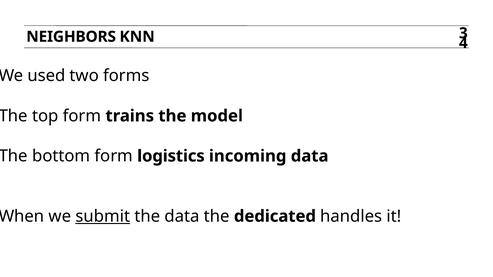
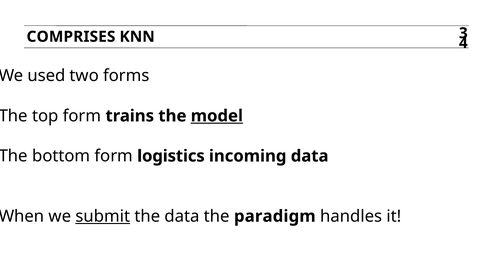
NEIGHBORS: NEIGHBORS -> COMPRISES
model underline: none -> present
dedicated: dedicated -> paradigm
